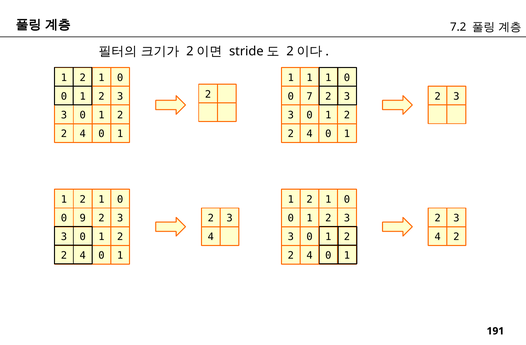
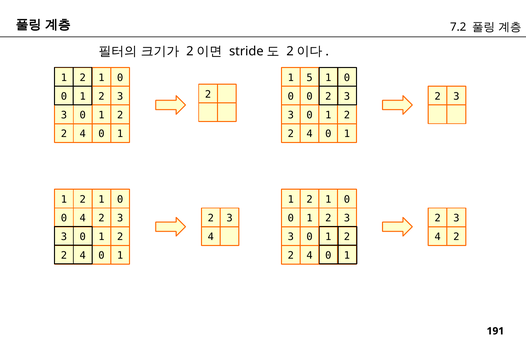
1 at (310, 78): 1 -> 5
7 at (310, 96): 7 -> 0
0 9: 9 -> 4
